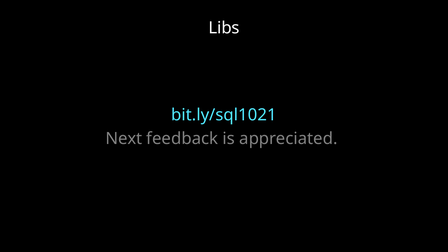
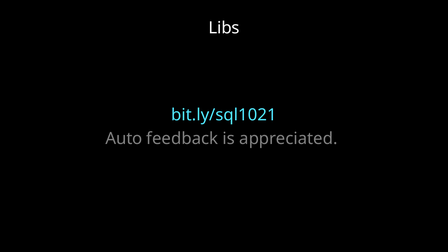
Next: Next -> Auto
